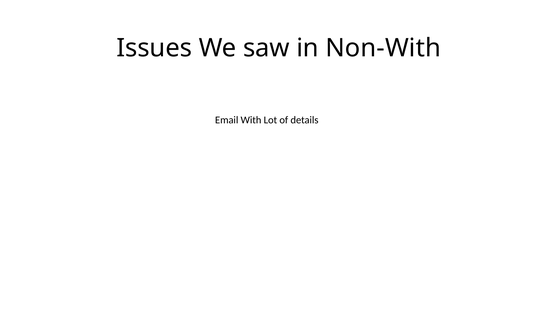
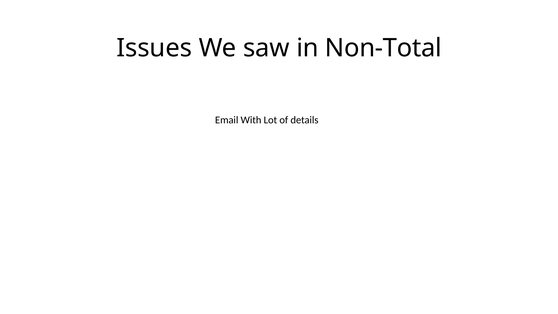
Non-With: Non-With -> Non-Total
